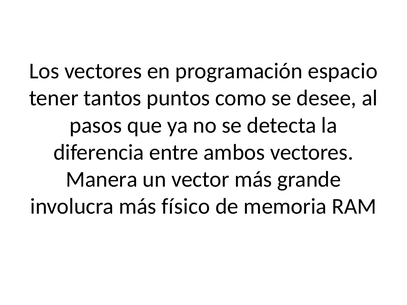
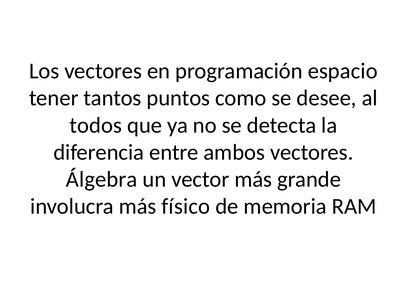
pasos: pasos -> todos
Manera: Manera -> Álgebra
